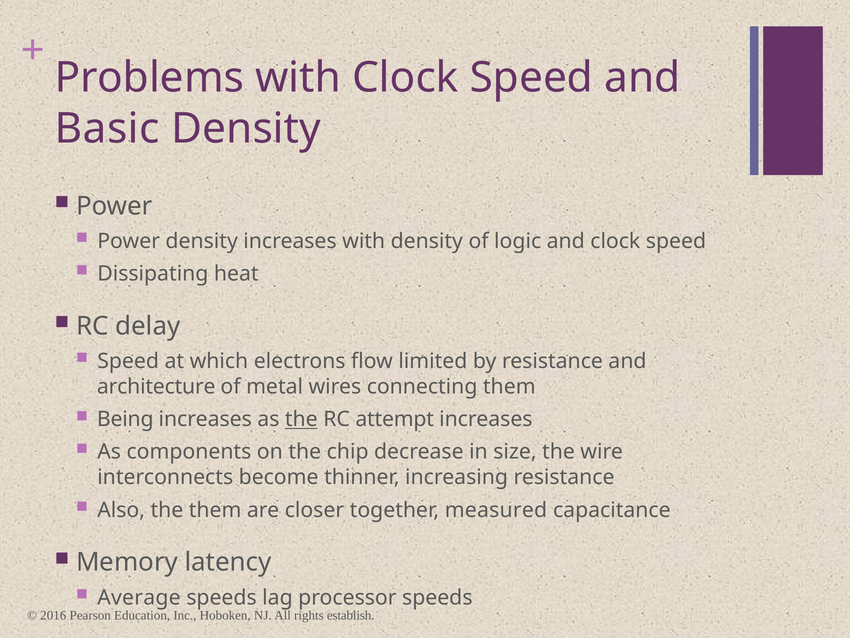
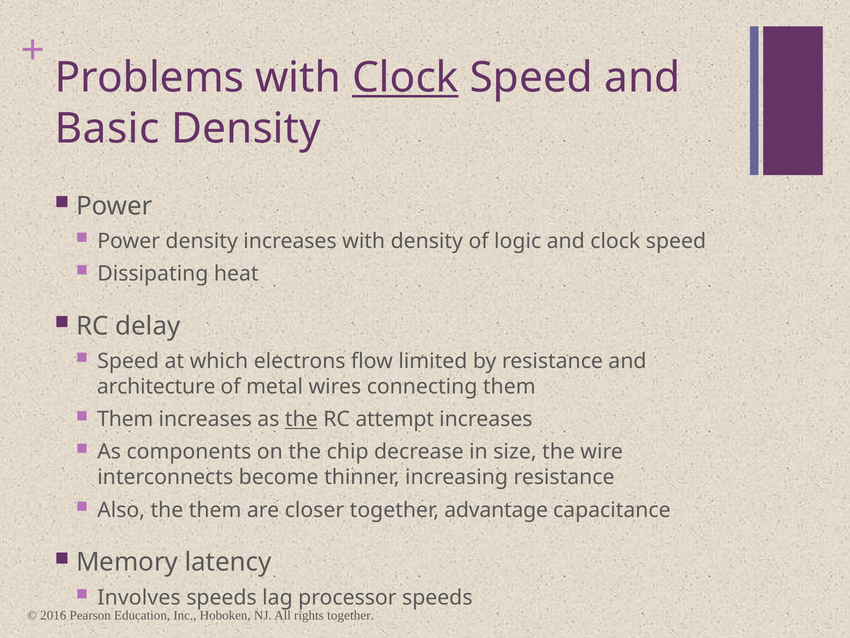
Clock at (405, 78) underline: none -> present
Being at (125, 419): Being -> Them
measured: measured -> advantage
Average: Average -> Involves
rights establish: establish -> together
